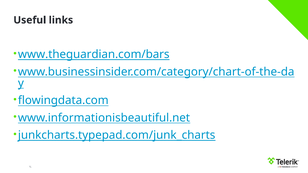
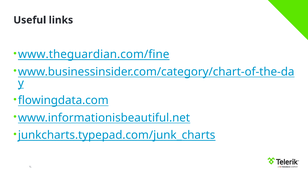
www.theguardian.com/bars: www.theguardian.com/bars -> www.theguardian.com/fine
